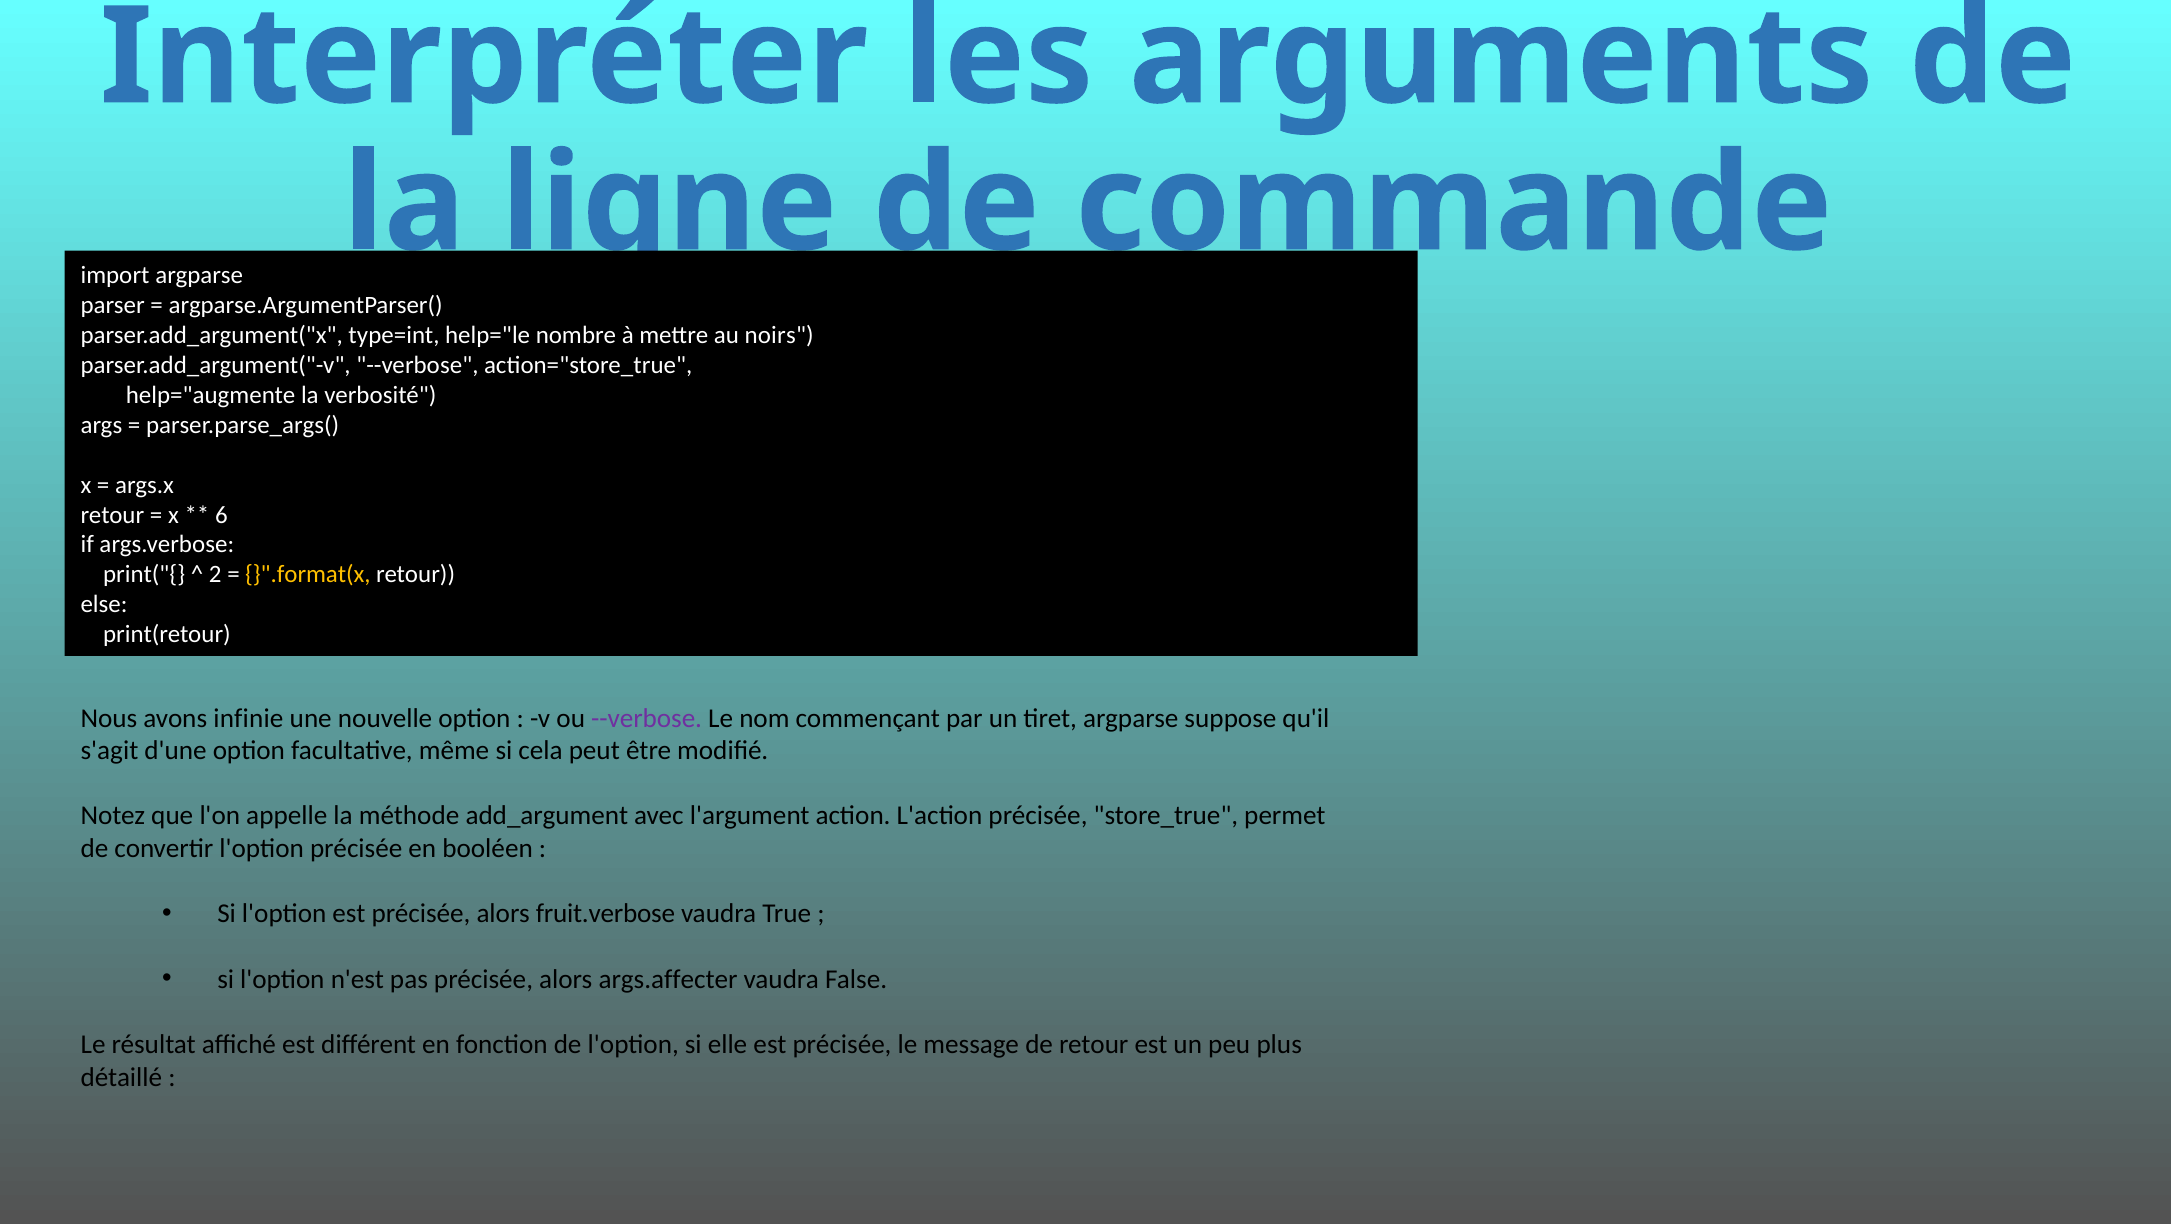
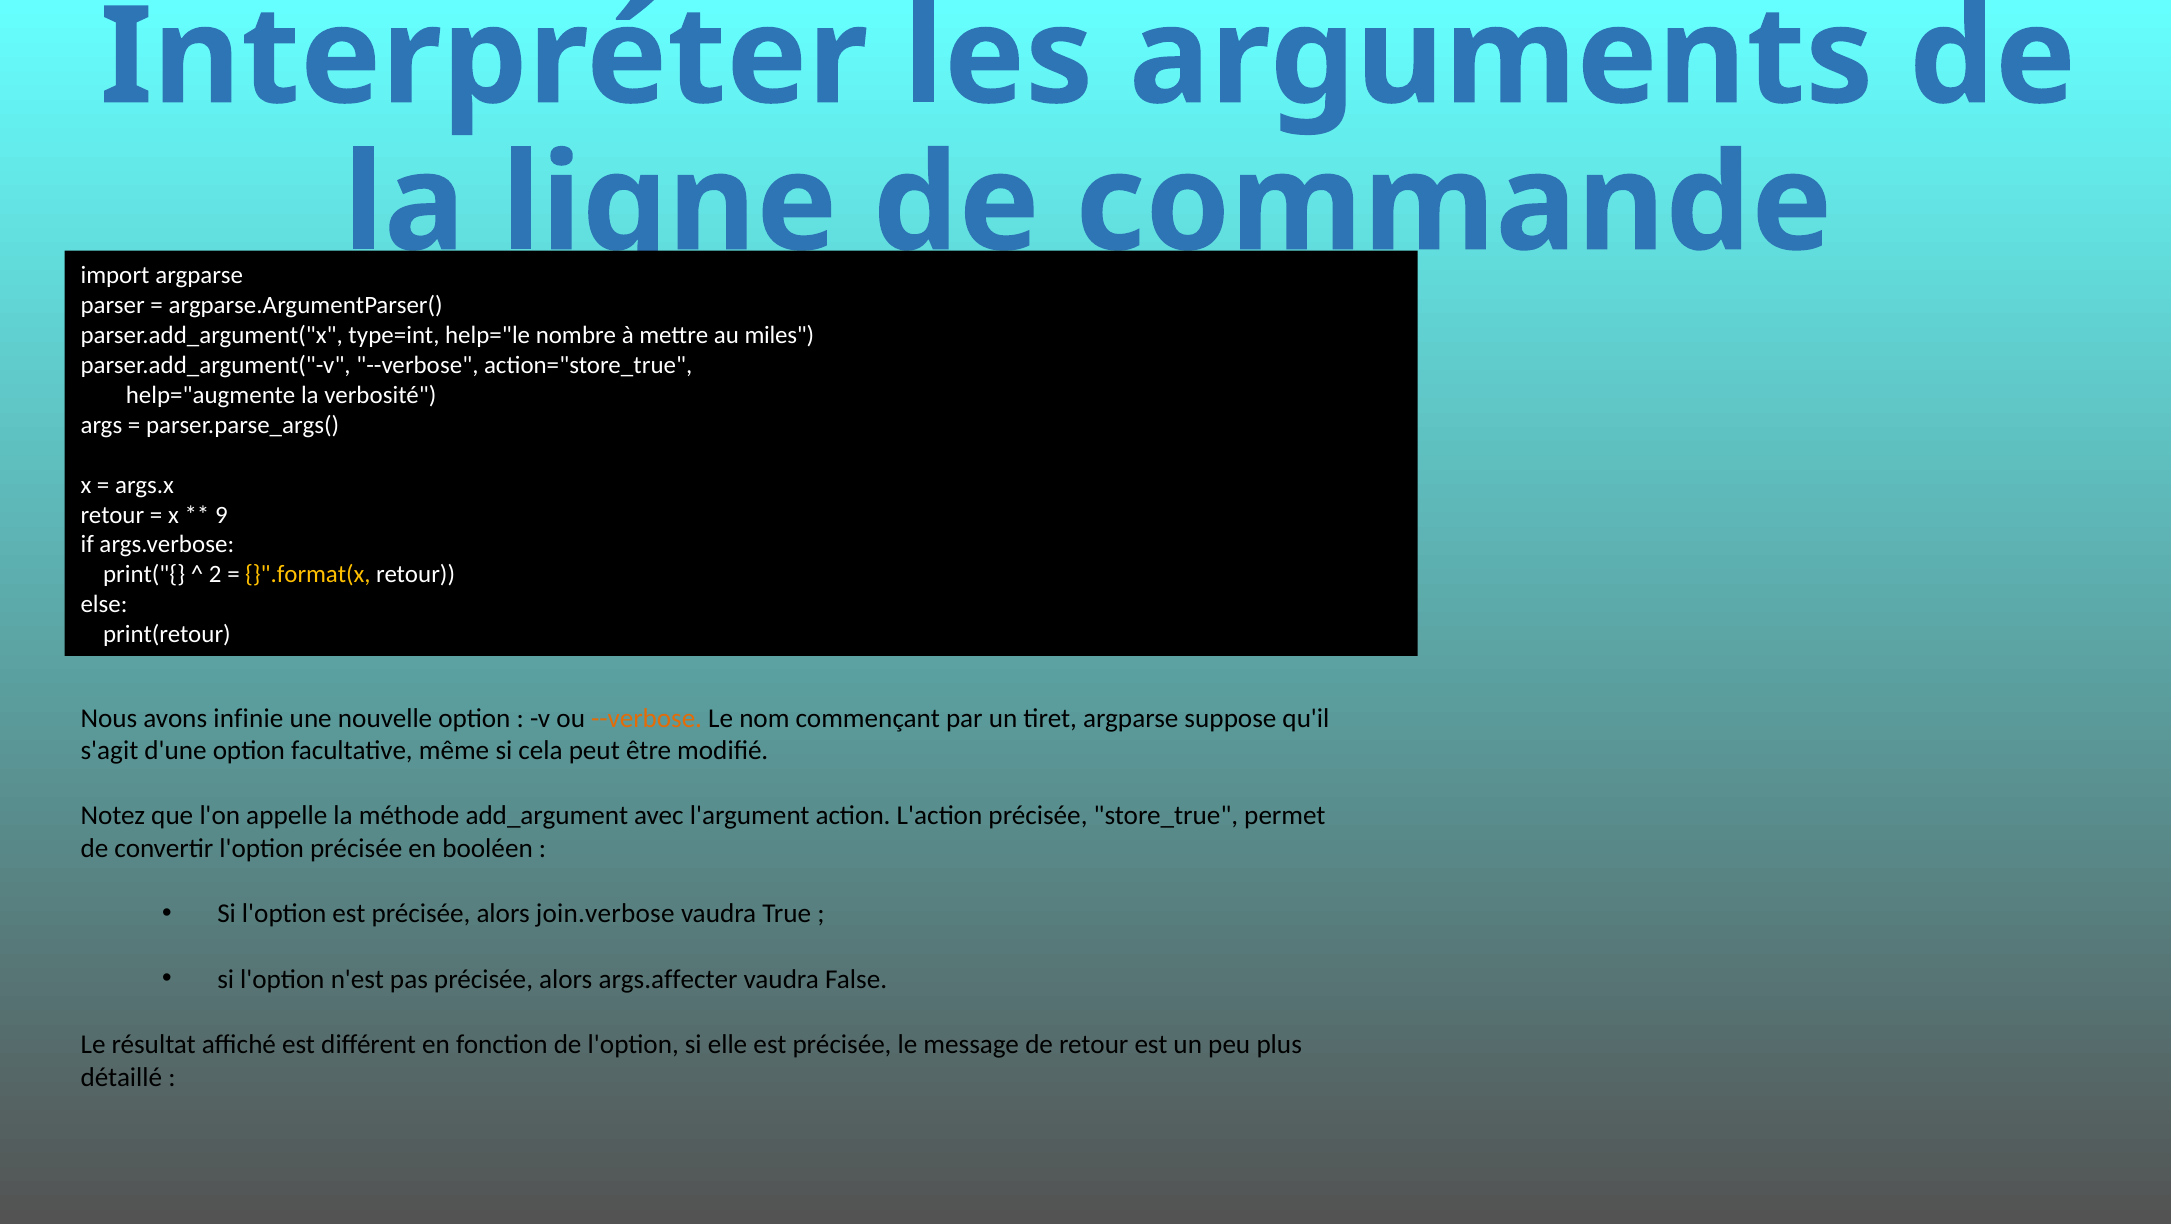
noirs: noirs -> miles
6: 6 -> 9
--verbose at (647, 718) colour: purple -> orange
fruit.verbose: fruit.verbose -> join.verbose
